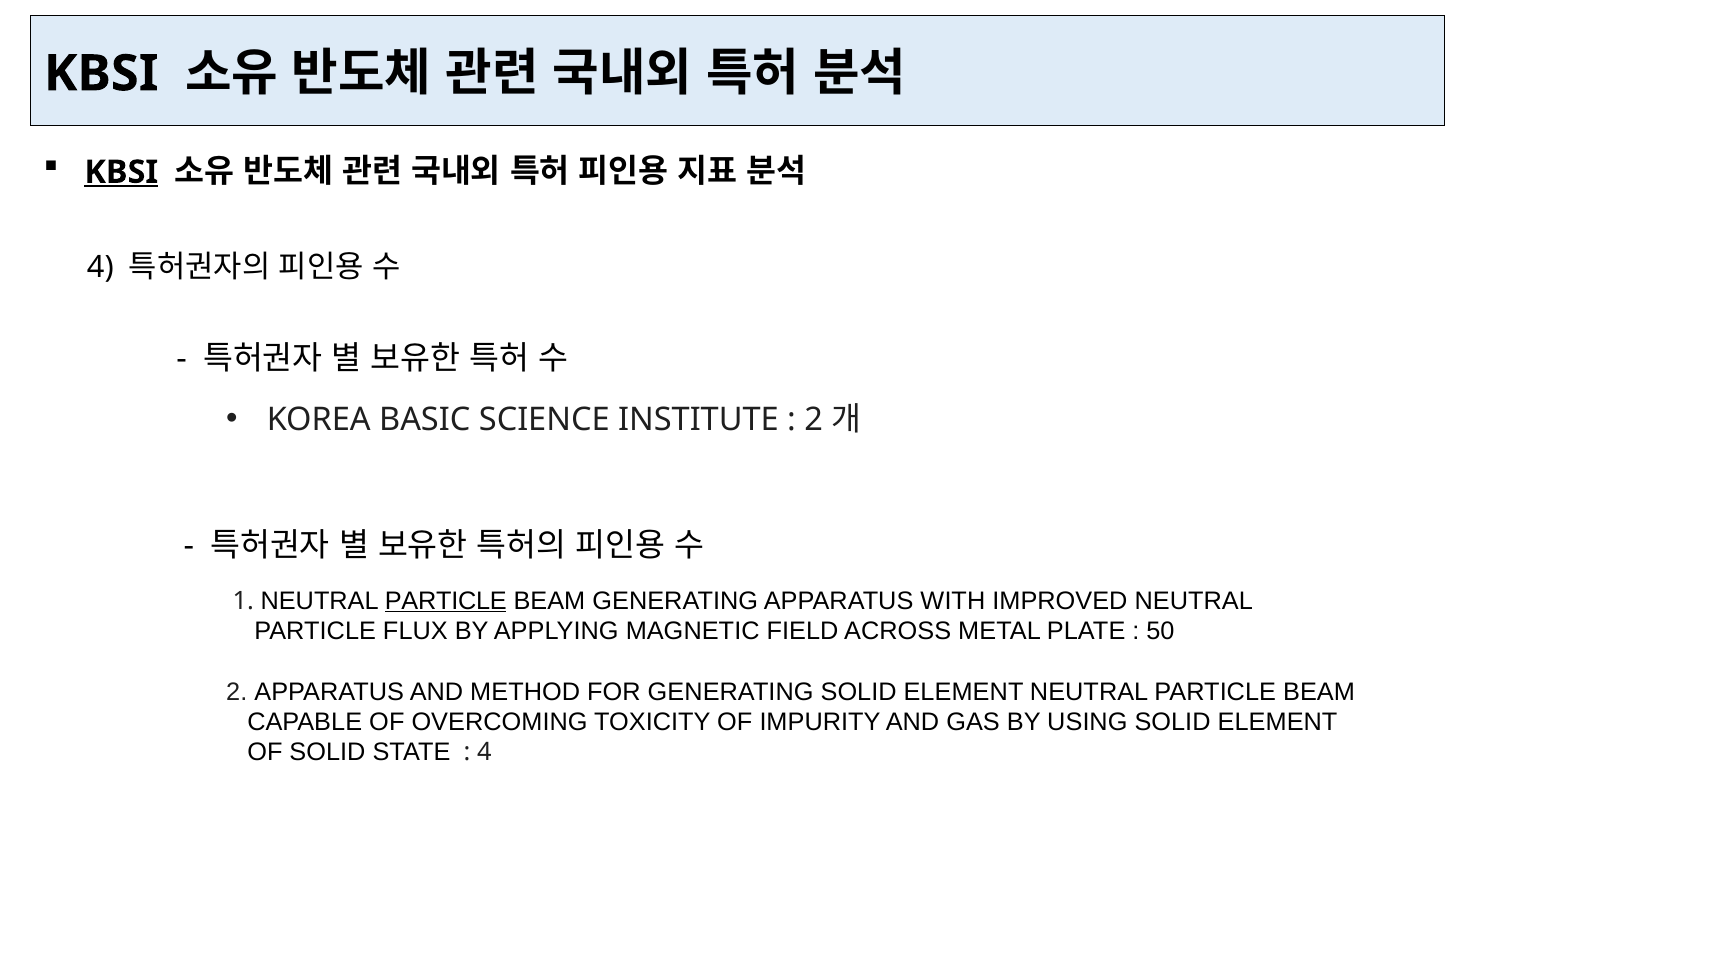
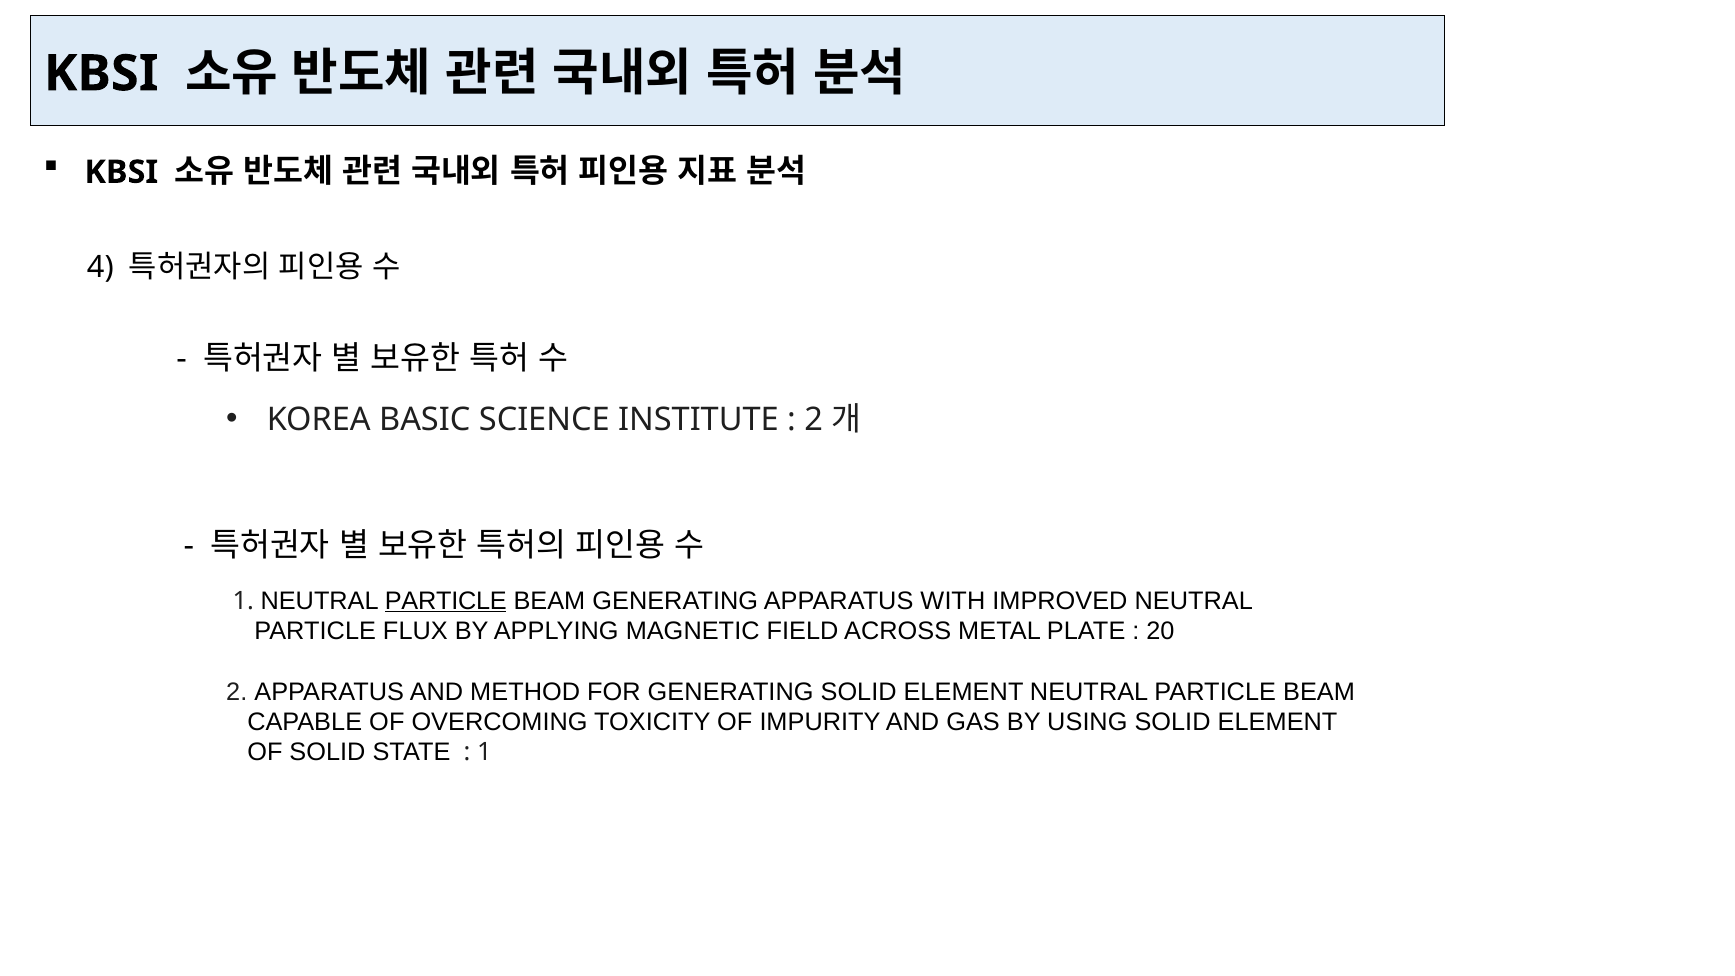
KBSI at (121, 172) underline: present -> none
50: 50 -> 20
4 at (484, 753): 4 -> 1
